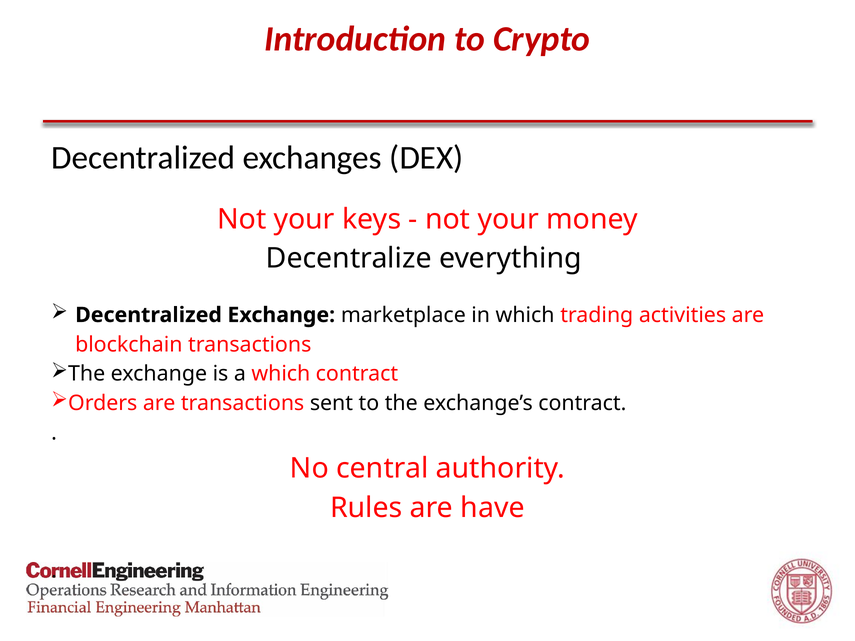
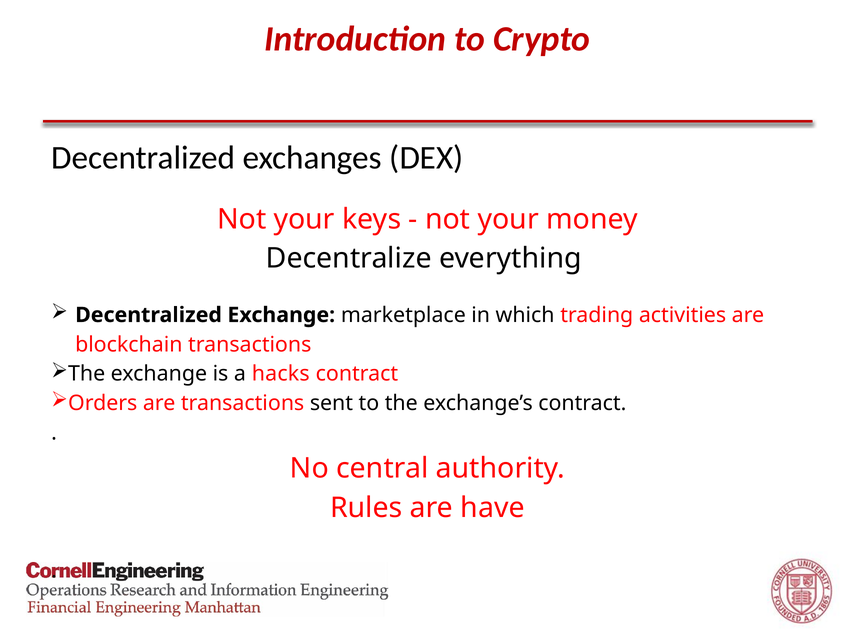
a which: which -> hacks
